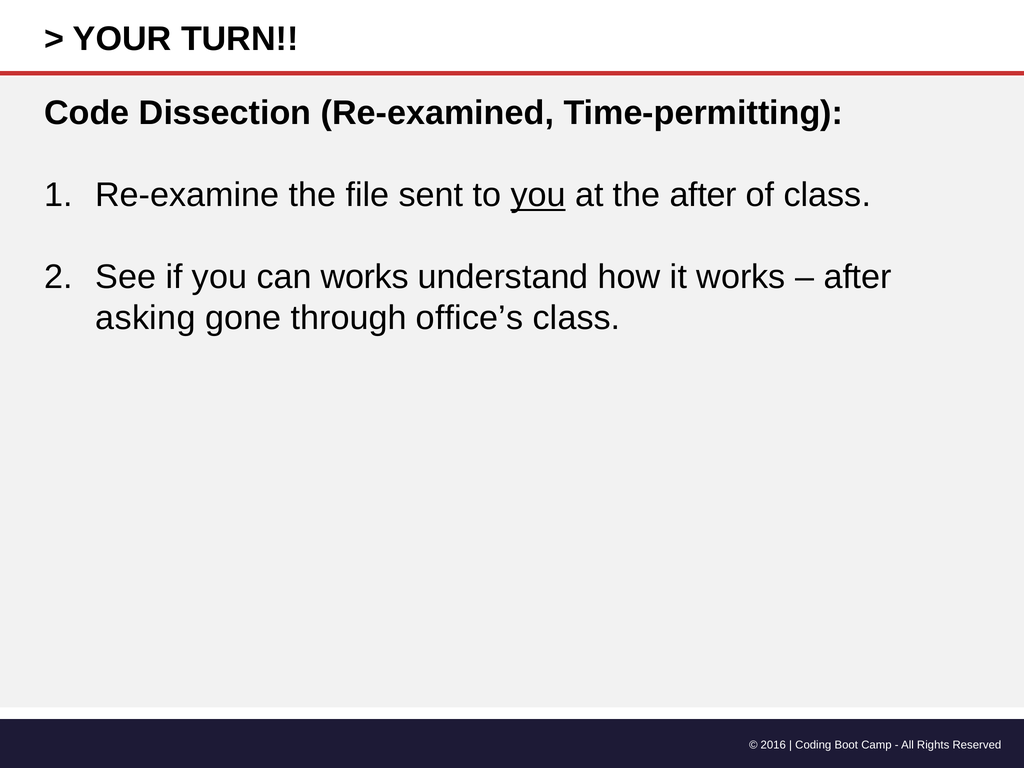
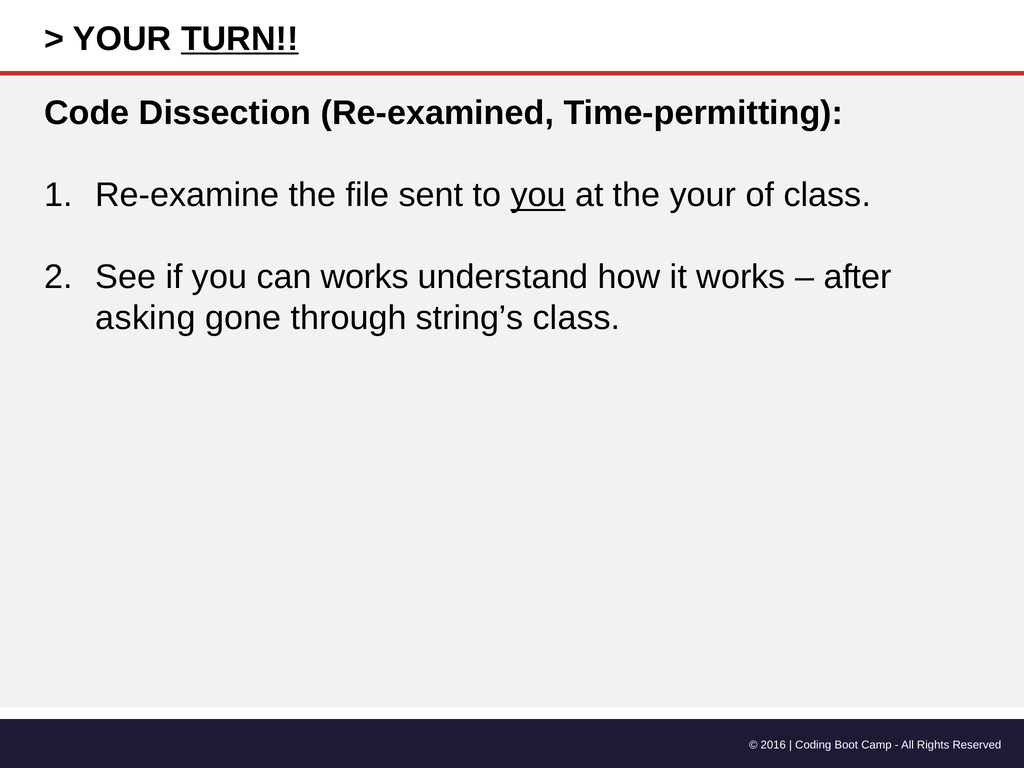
TURN underline: none -> present
the after: after -> your
office’s: office’s -> string’s
